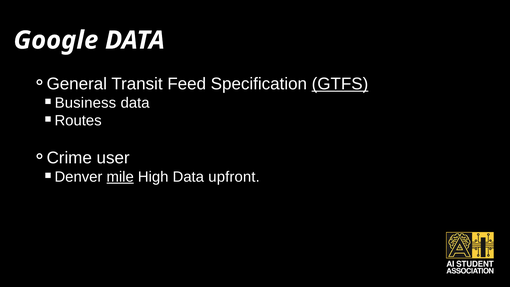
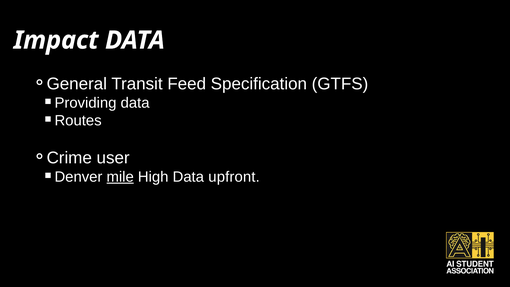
Google: Google -> Impact
GTFS underline: present -> none
Business: Business -> Providing
